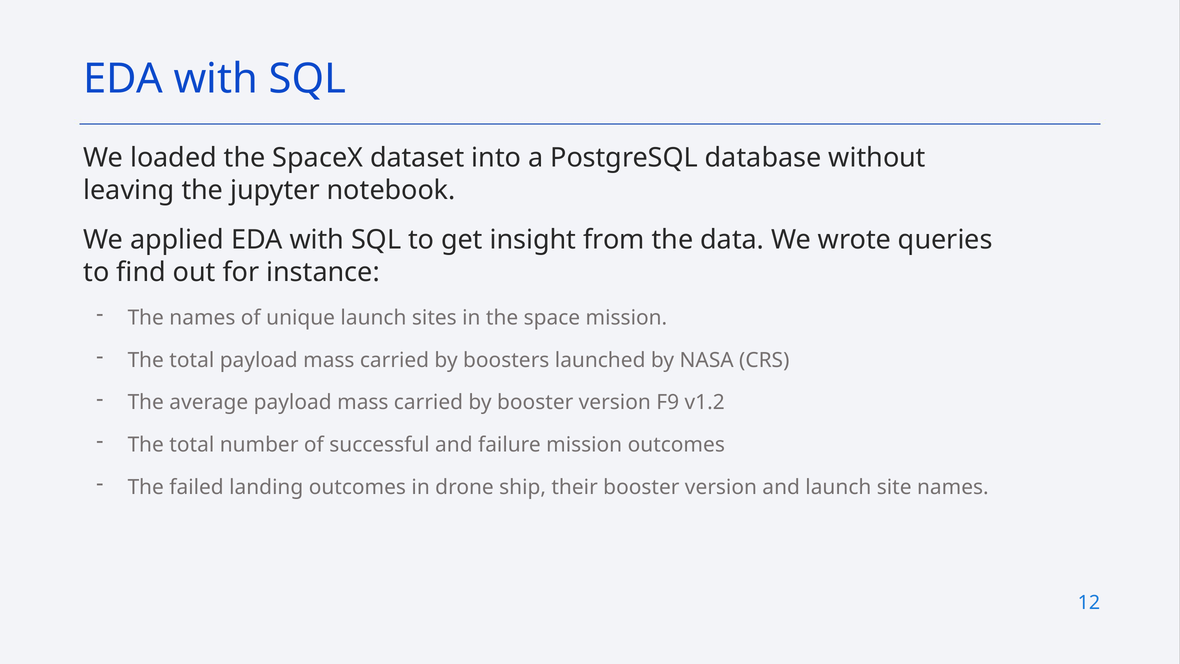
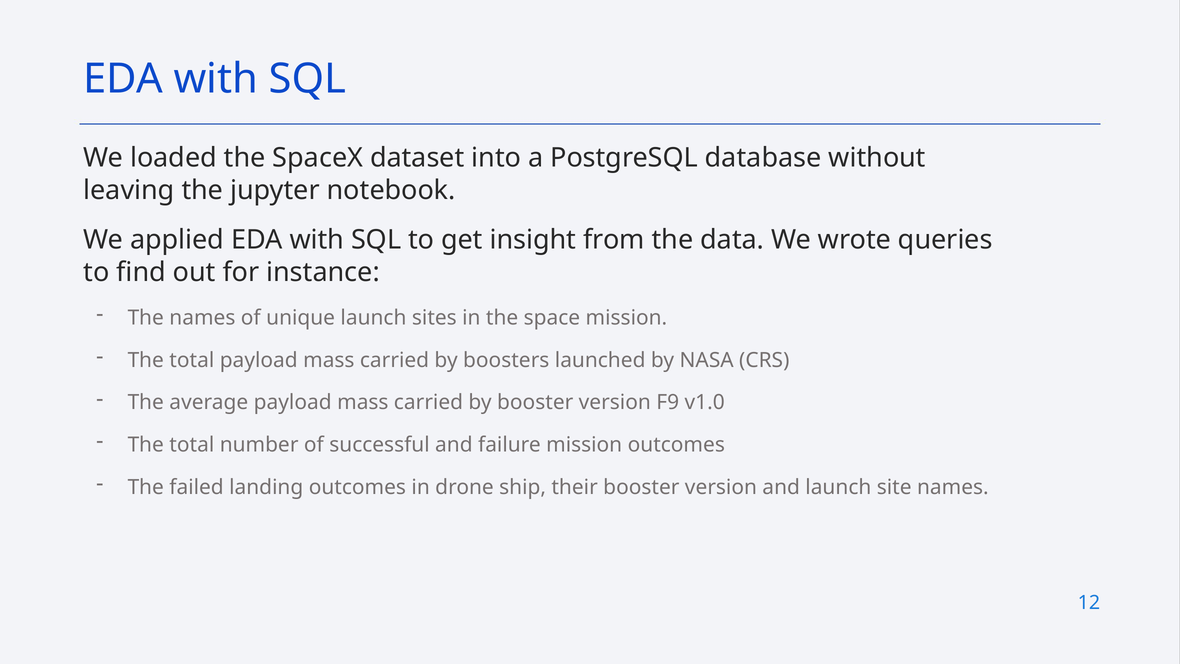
v1.2: v1.2 -> v1.0
